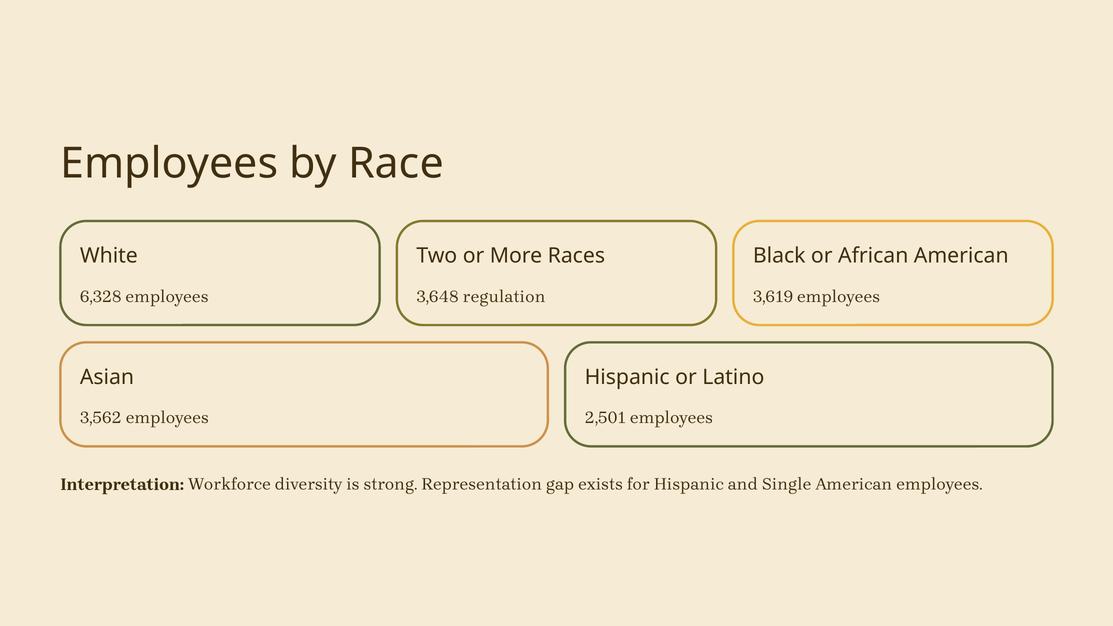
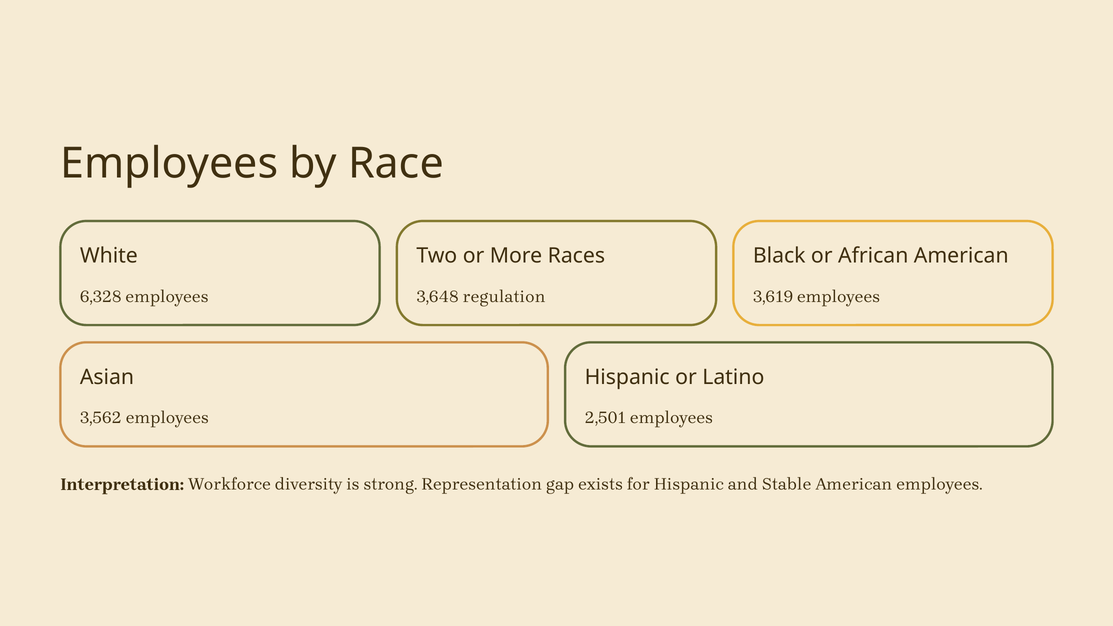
Single: Single -> Stable
